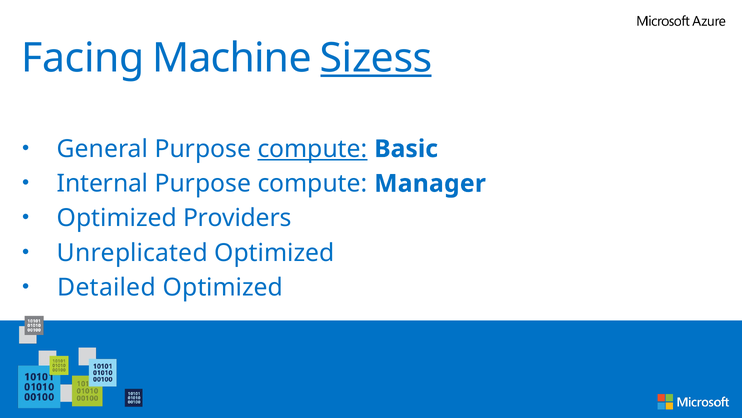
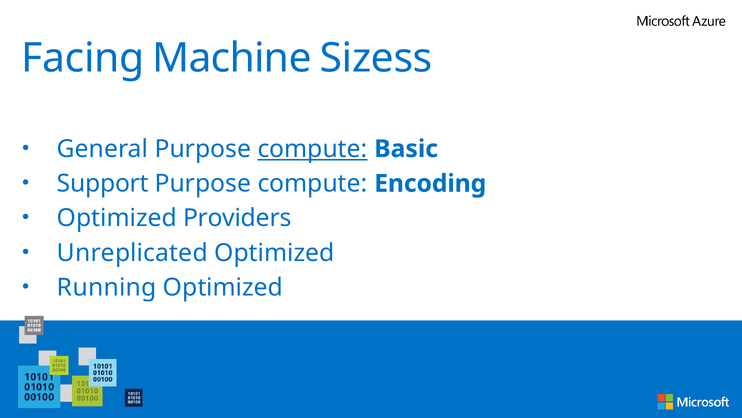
Sizess underline: present -> none
Internal: Internal -> Support
Manager: Manager -> Encoding
Detailed: Detailed -> Running
